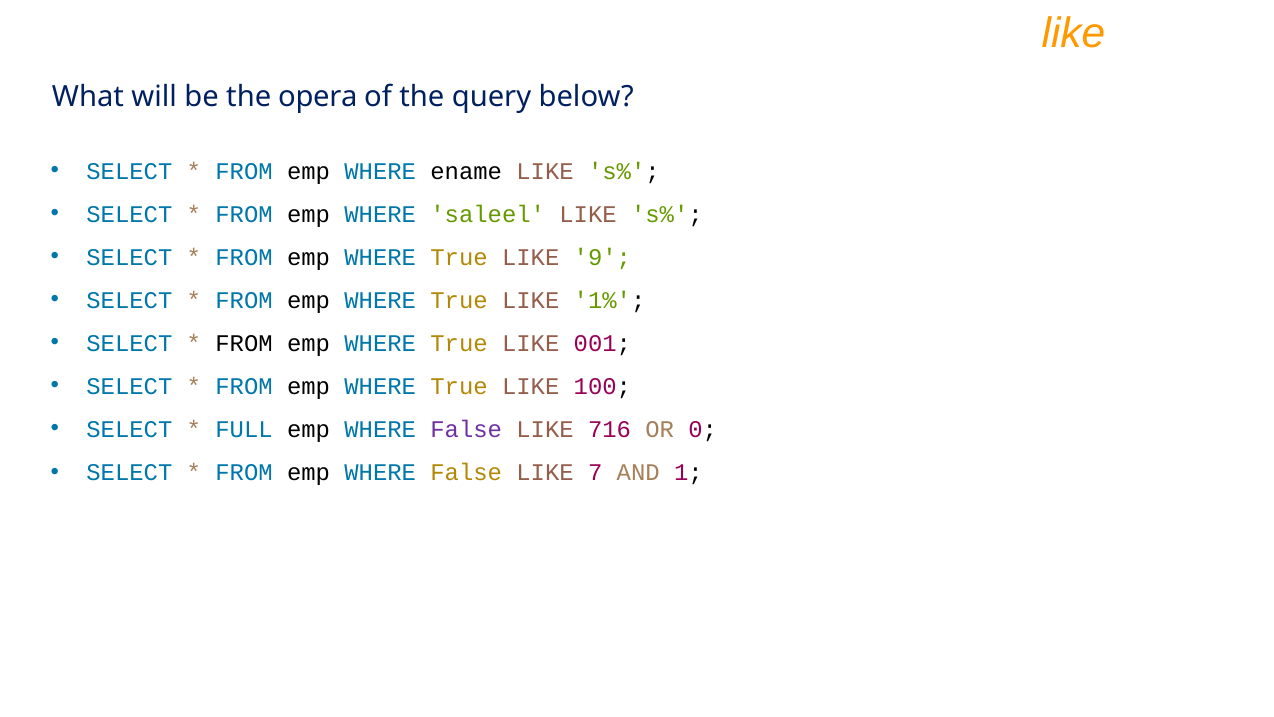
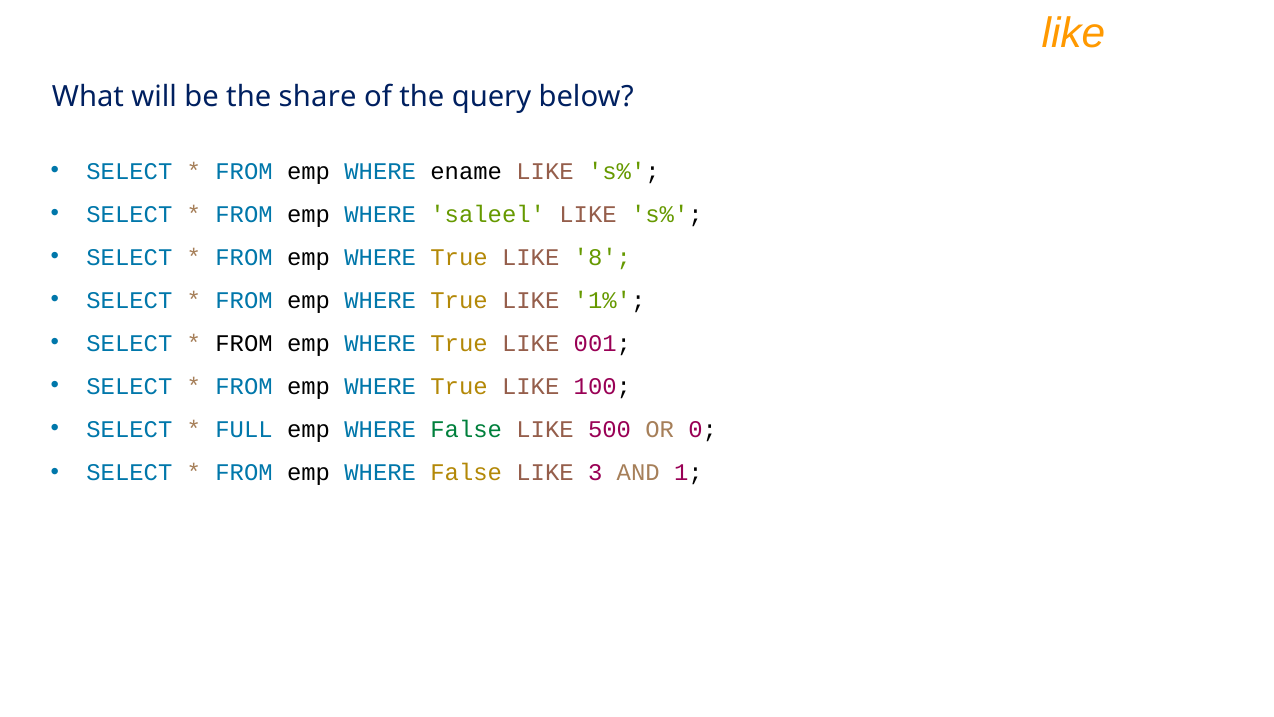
opera: opera -> share
9: 9 -> 8
False at (466, 429) colour: purple -> green
716: 716 -> 500
7: 7 -> 3
